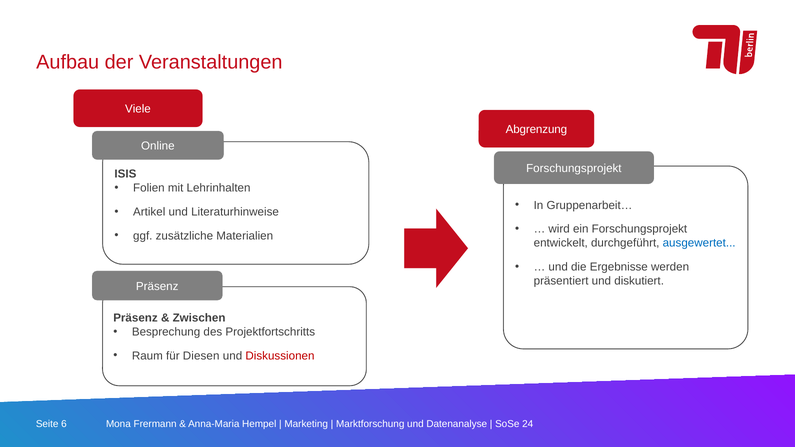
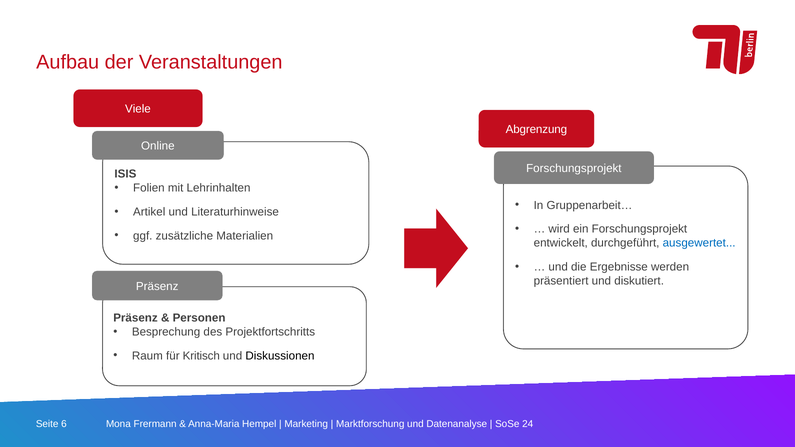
Zwischen: Zwischen -> Personen
Diesen: Diesen -> Kritisch
Diskussionen colour: red -> black
